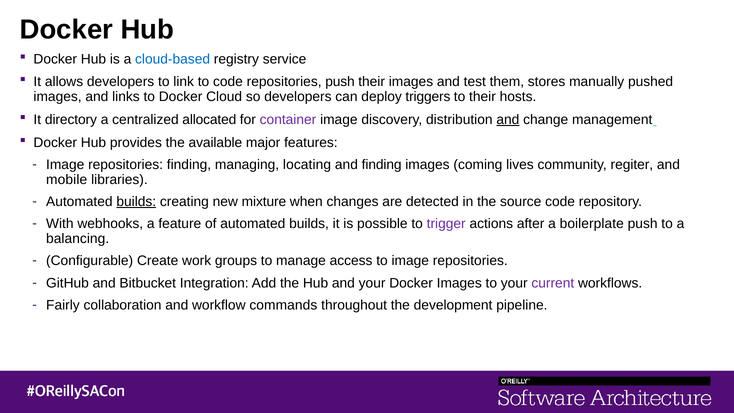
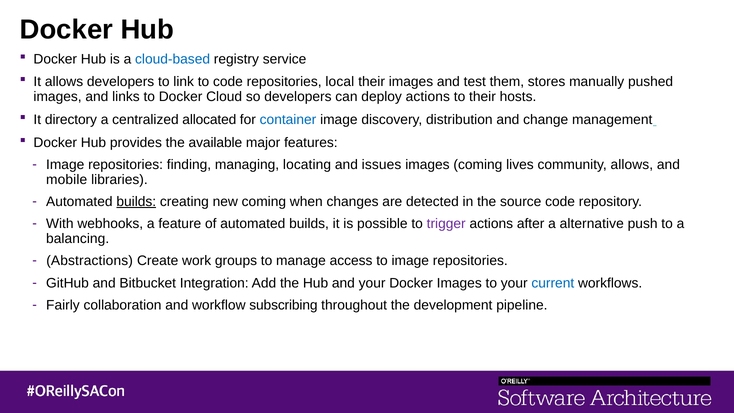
repositories push: push -> local
deploy triggers: triggers -> actions
container colour: purple -> blue
and at (508, 120) underline: present -> none
and finding: finding -> issues
community regiter: regiter -> allows
new mixture: mixture -> coming
boilerplate: boilerplate -> alternative
Configurable: Configurable -> Abstractions
current colour: purple -> blue
commands: commands -> subscribing
